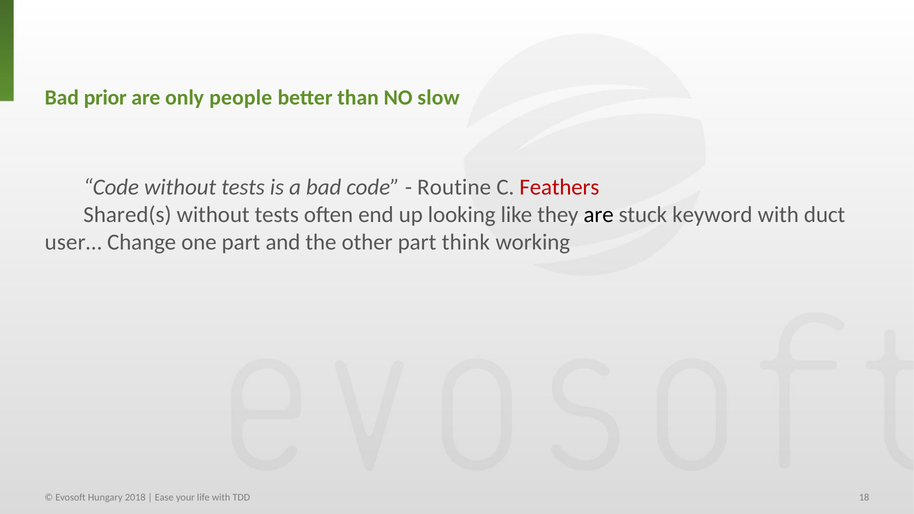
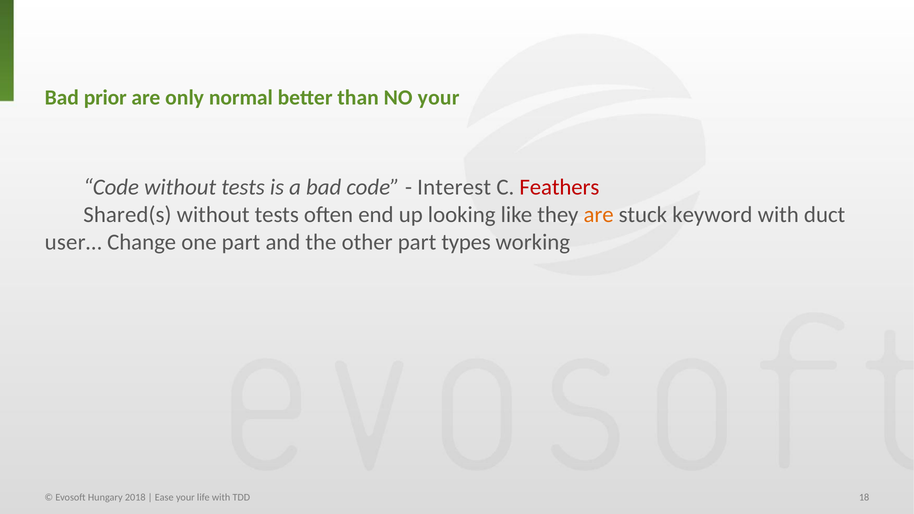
people: people -> normal
NO slow: slow -> your
Routine: Routine -> Interest
are at (599, 215) colour: black -> orange
think: think -> types
